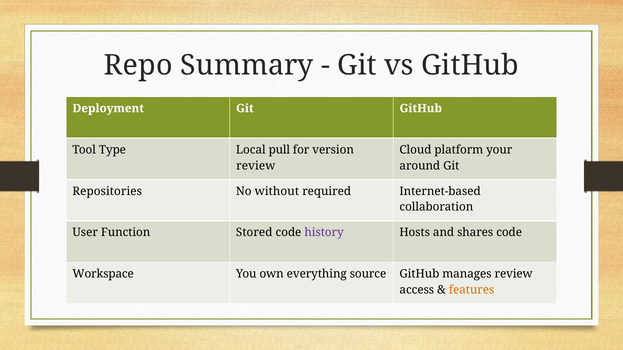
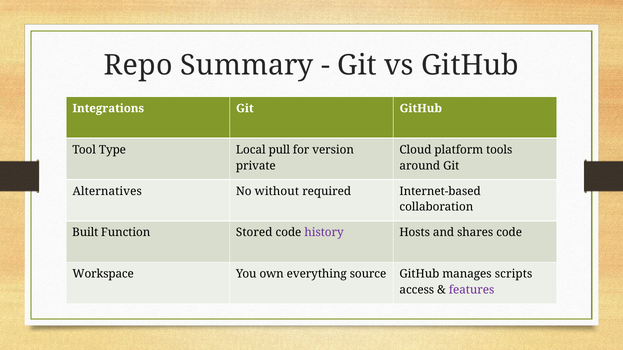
Deployment: Deployment -> Integrations
your: your -> tools
review at (256, 166): review -> private
Repositories: Repositories -> Alternatives
User: User -> Built
manages review: review -> scripts
features colour: orange -> purple
